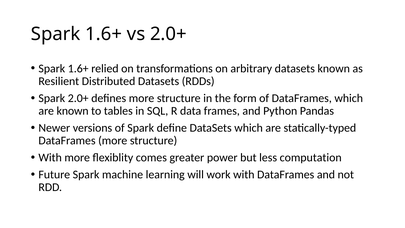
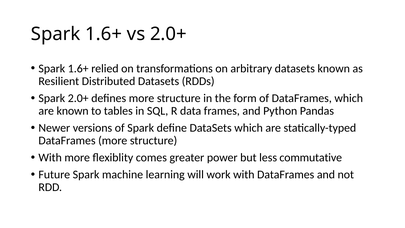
computation: computation -> commutative
